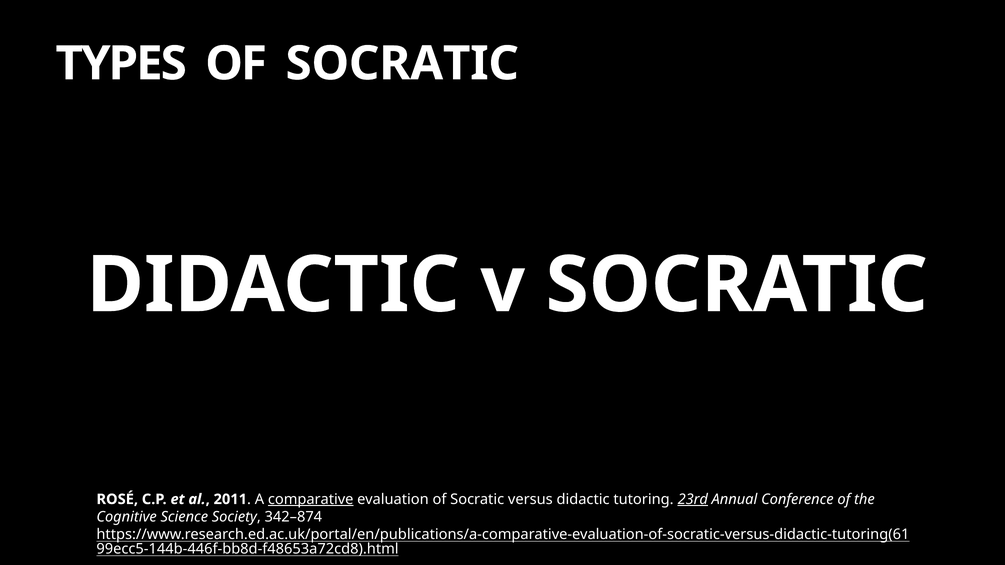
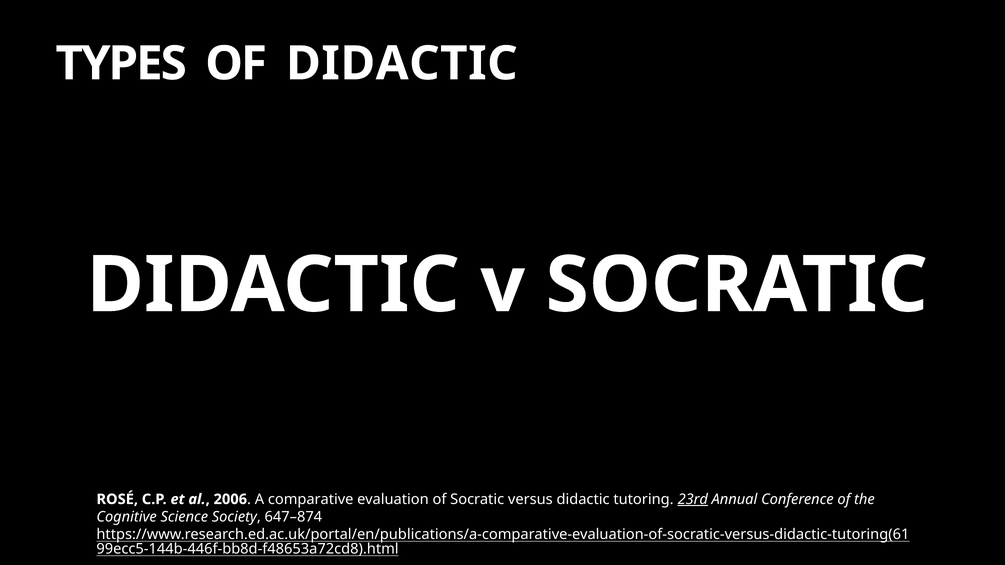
TYPES OF SOCRATIC: SOCRATIC -> DIDACTIC
2011: 2011 -> 2006
comparative underline: present -> none
342–874: 342–874 -> 647–874
